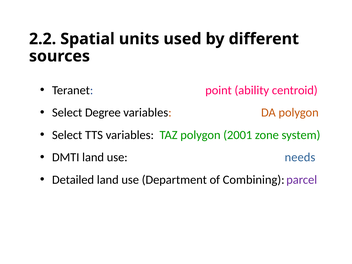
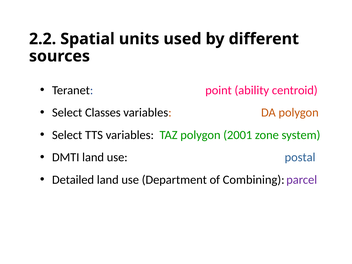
Degree: Degree -> Classes
needs: needs -> postal
